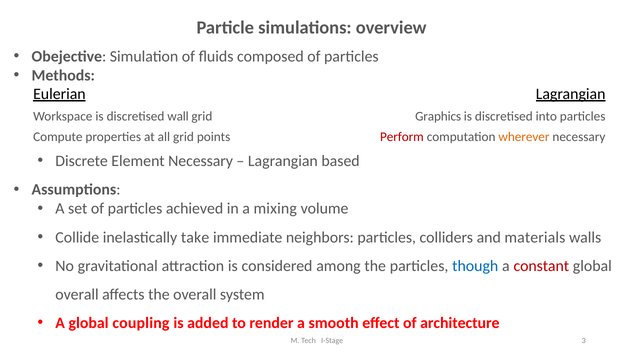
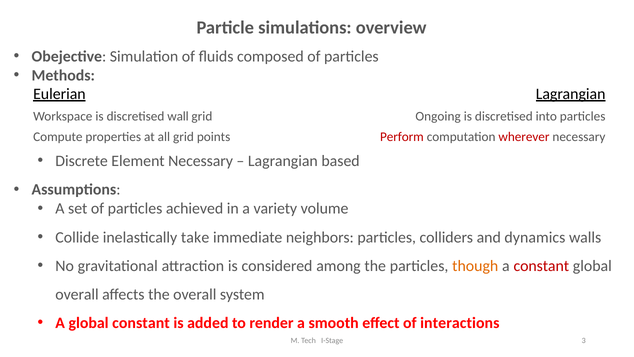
Graphics: Graphics -> Ongoing
wherever colour: orange -> red
mixing: mixing -> variety
materials: materials -> dynamics
though colour: blue -> orange
global coupling: coupling -> constant
architecture: architecture -> interactions
